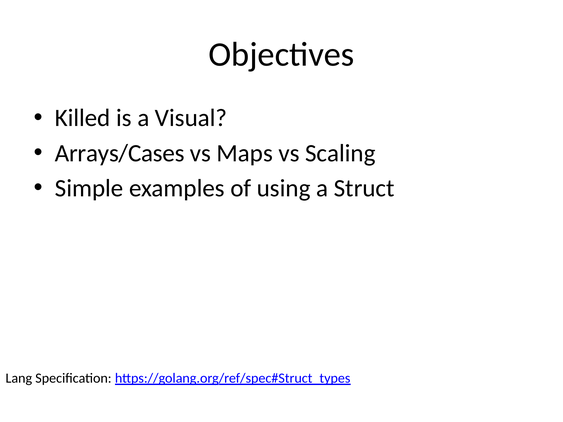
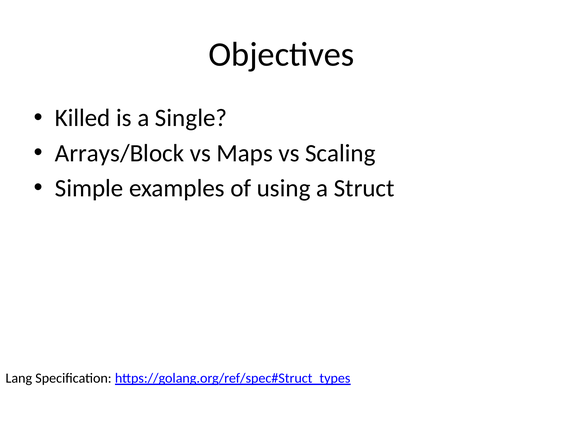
Visual: Visual -> Single
Arrays/Cases: Arrays/Cases -> Arrays/Block
